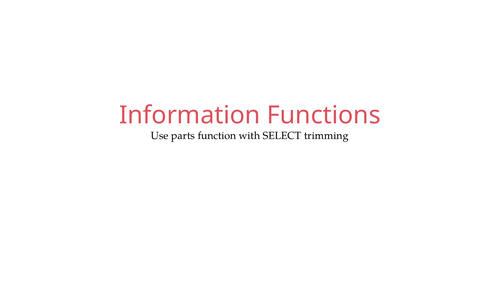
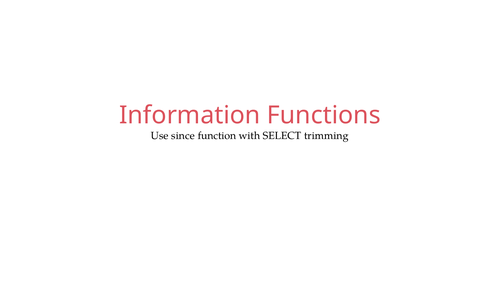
parts: parts -> since
